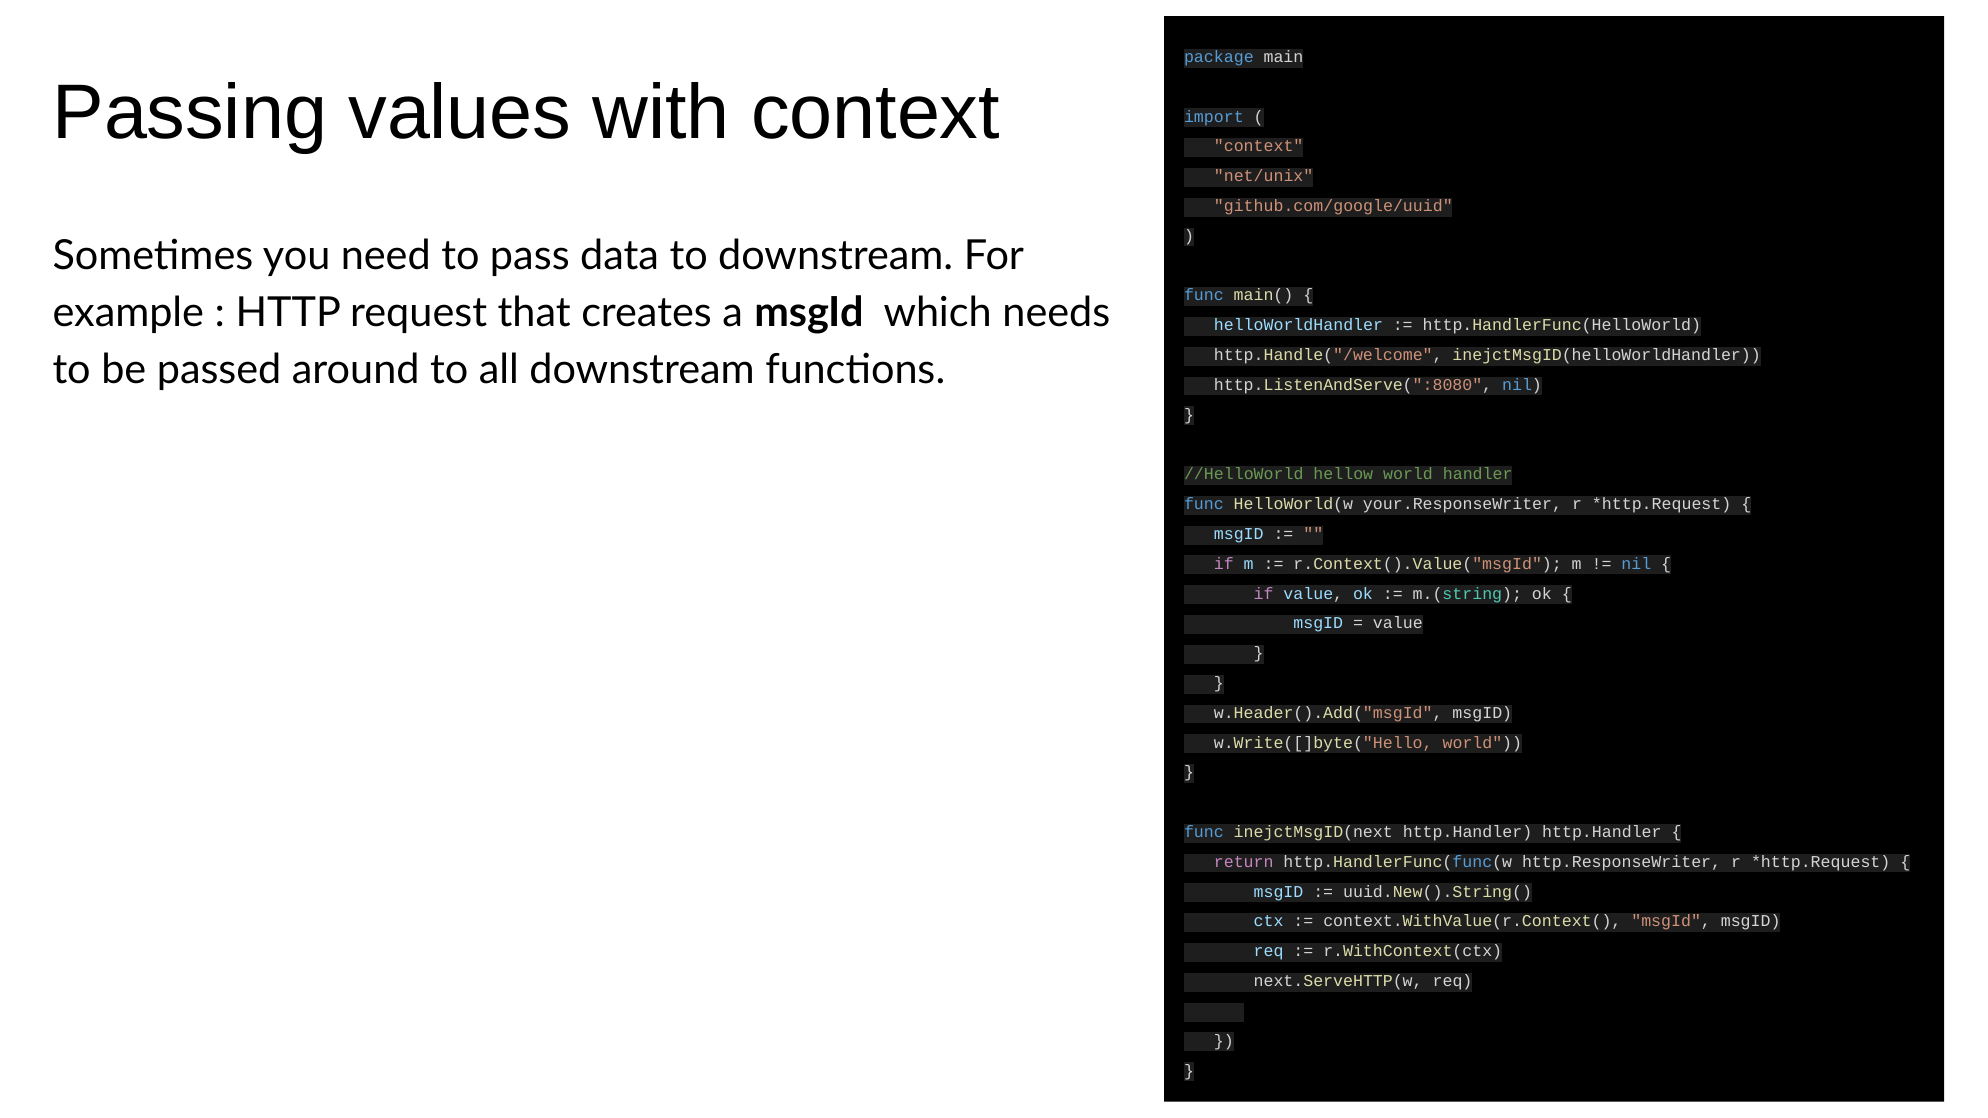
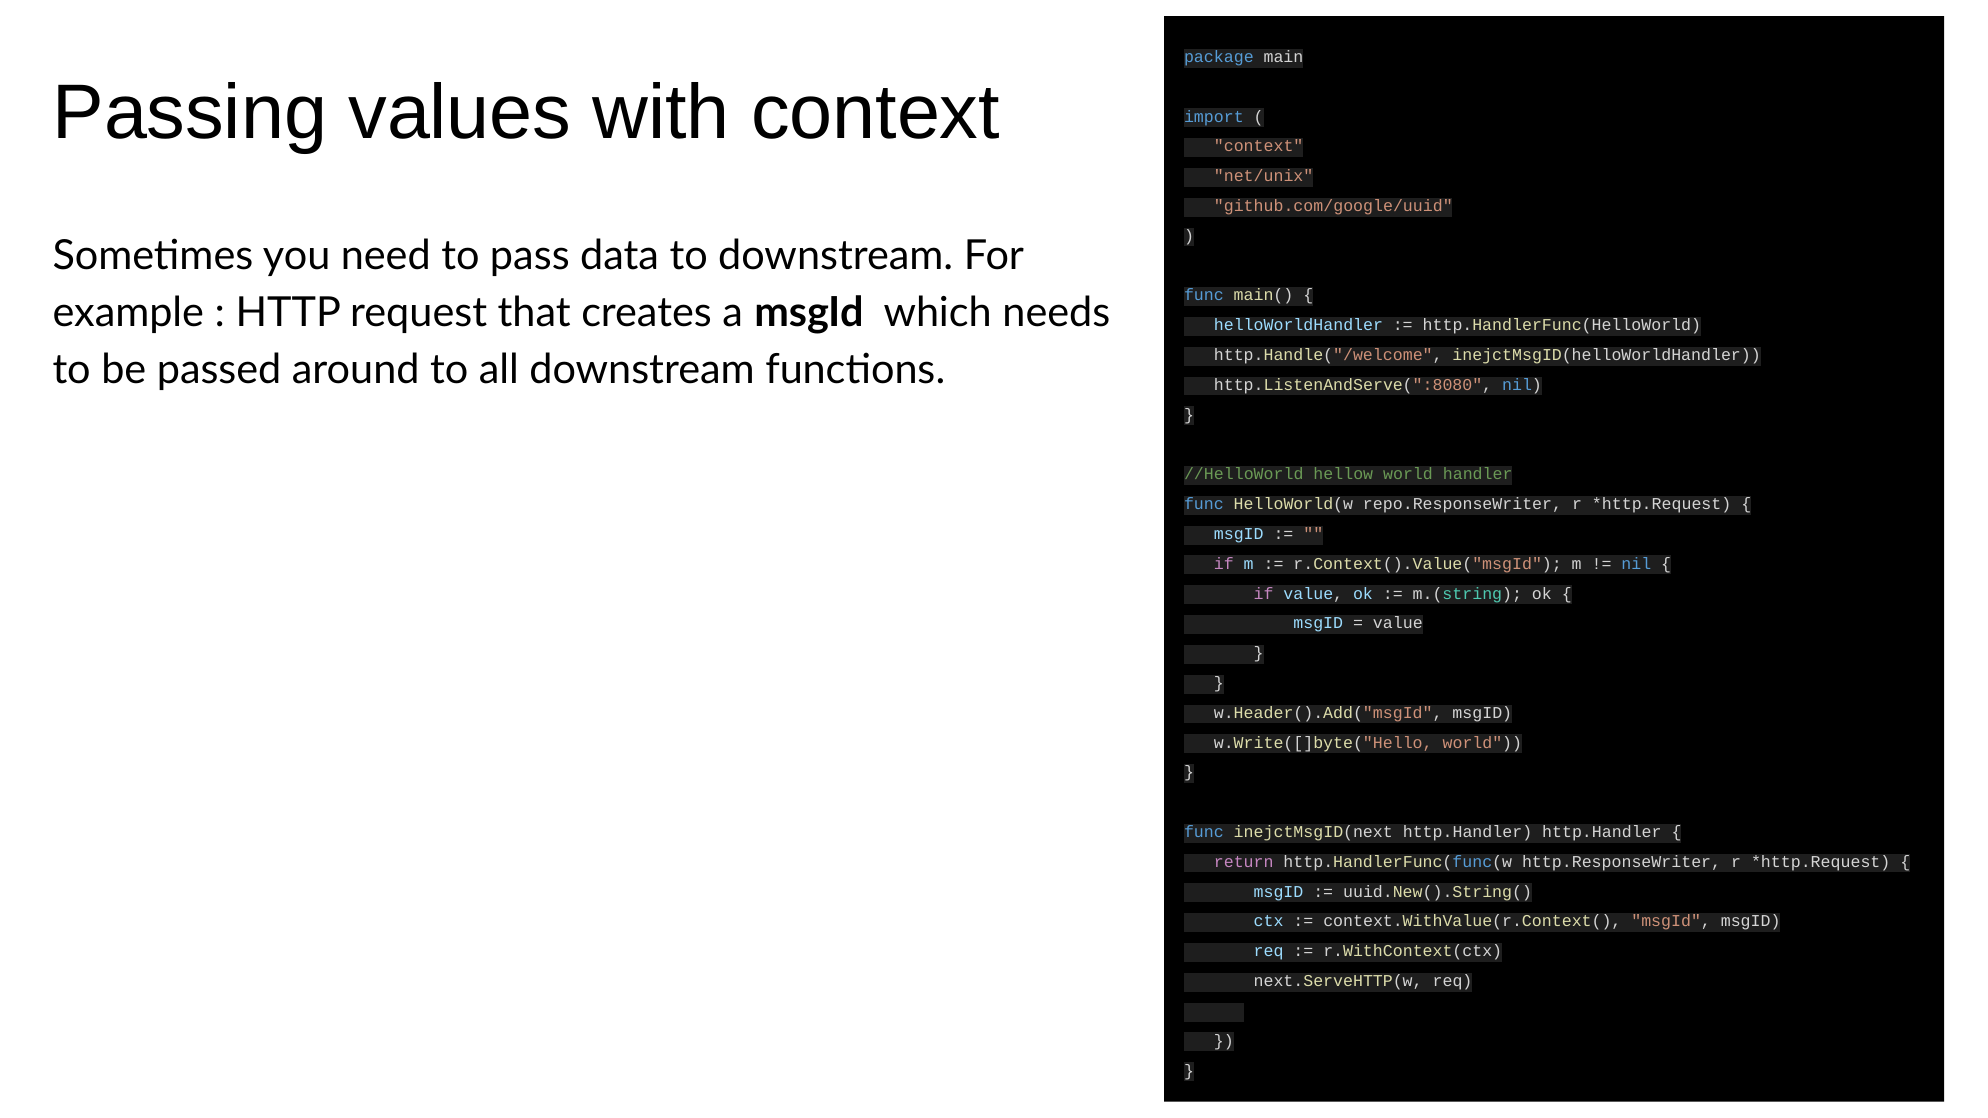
your.ResponseWriter: your.ResponseWriter -> repo.ResponseWriter
